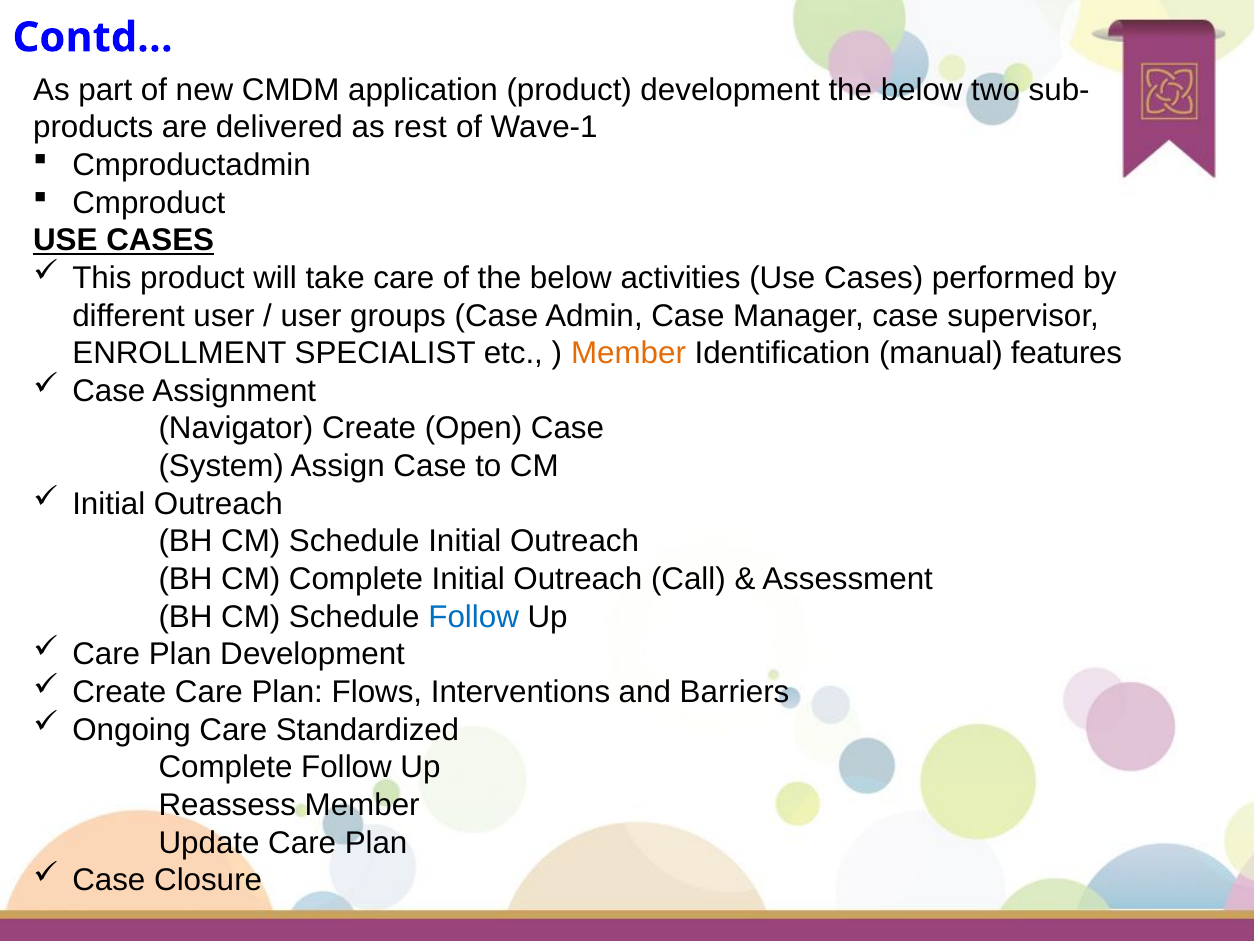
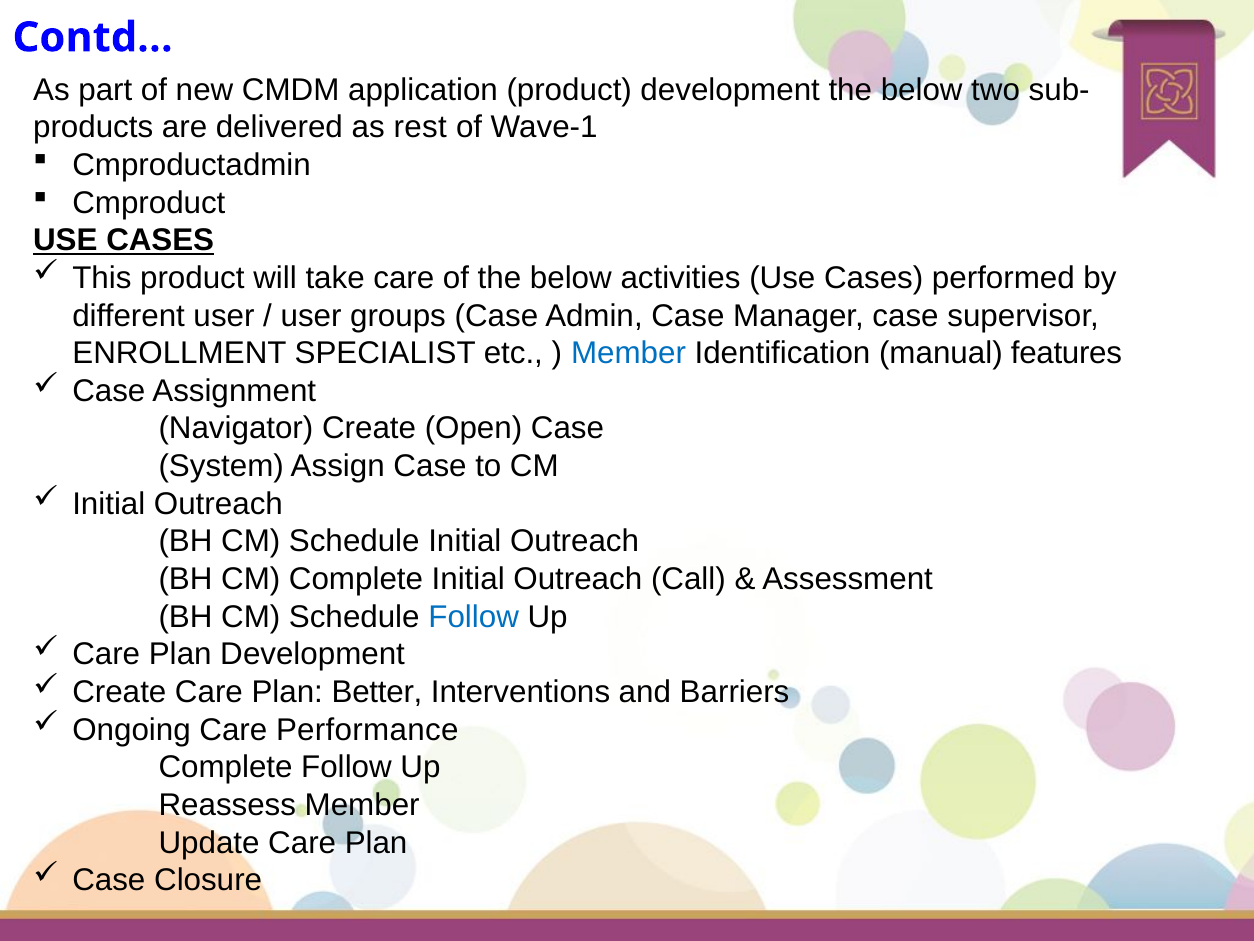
Member at (629, 353) colour: orange -> blue
Flows: Flows -> Better
Standardized: Standardized -> Performance
